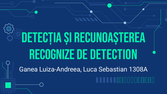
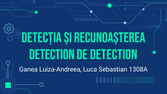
RECOGNIZE at (52, 55): RECOGNIZE -> DETECTION
